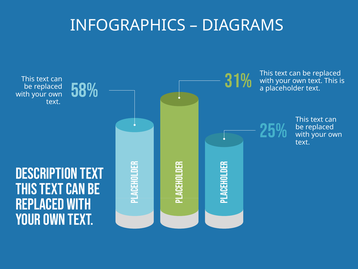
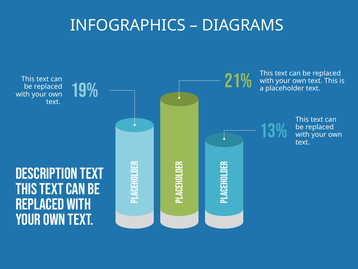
31%: 31% -> 21%
58%: 58% -> 19%
25%: 25% -> 13%
